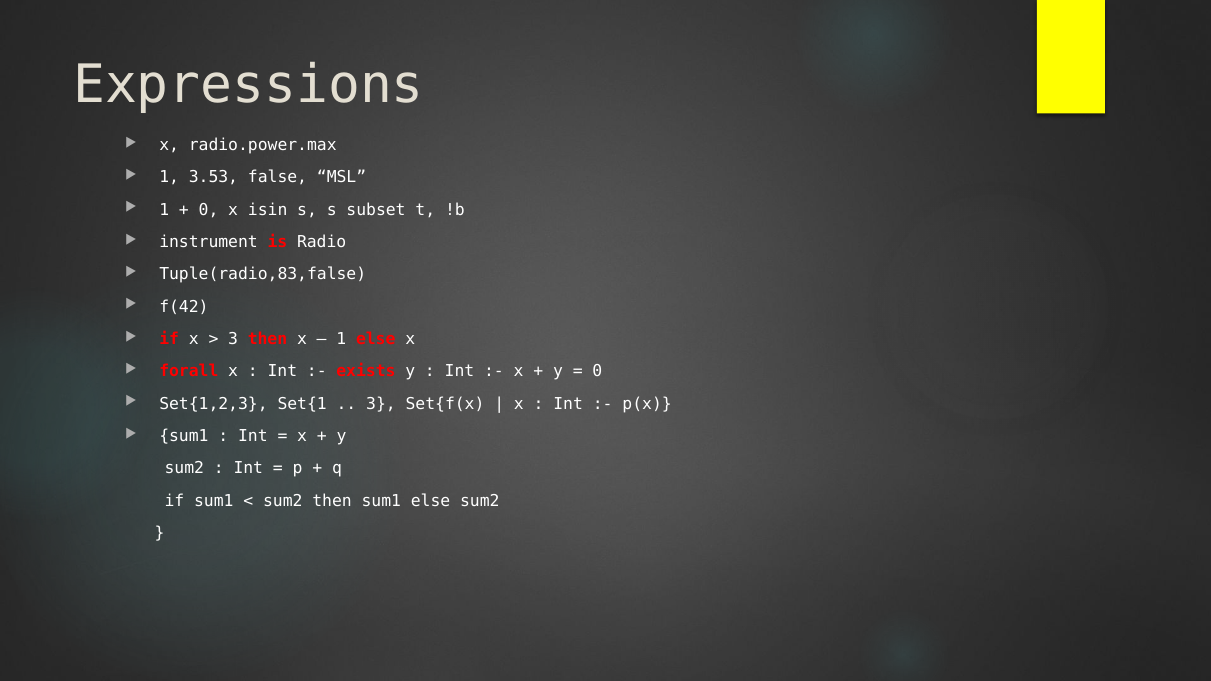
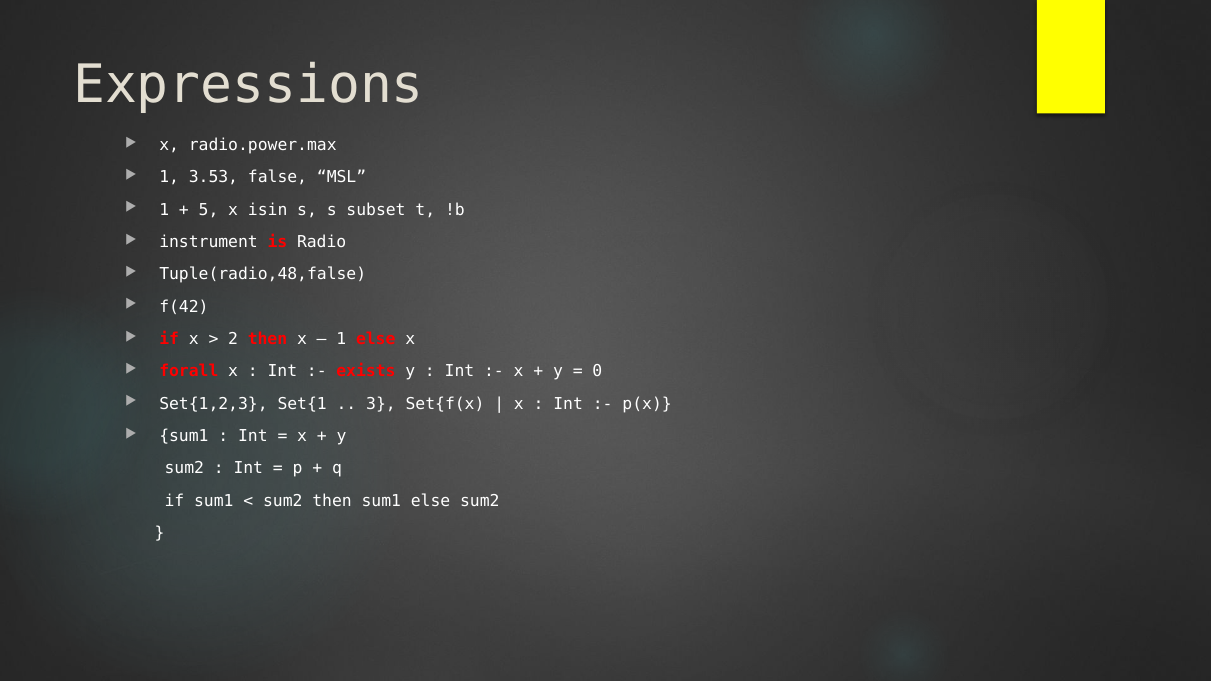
0 at (209, 210): 0 -> 5
Tuple(radio,83,false: Tuple(radio,83,false -> Tuple(radio,48,false
3 at (233, 339): 3 -> 2
